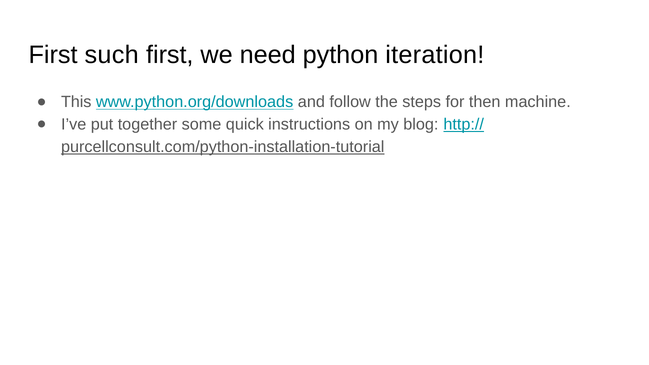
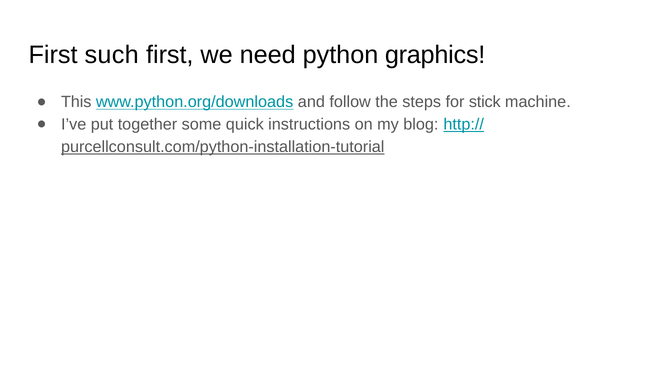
iteration: iteration -> graphics
then: then -> stick
